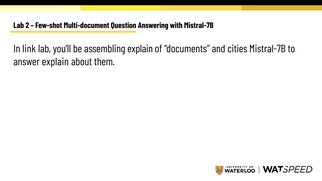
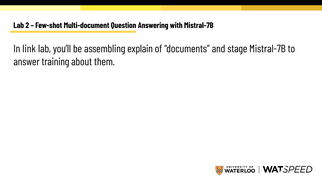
cities: cities -> stage
answer explain: explain -> training
